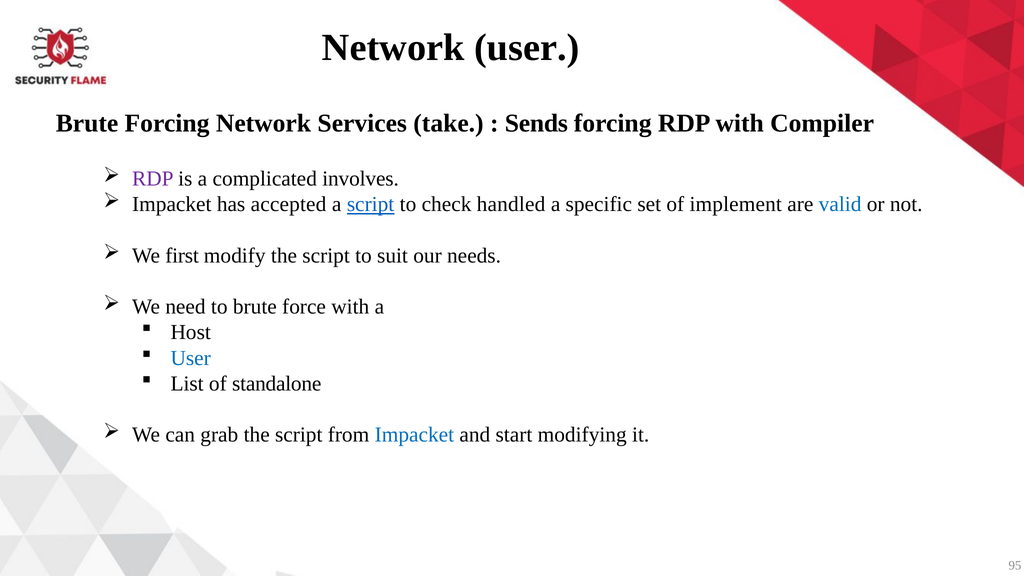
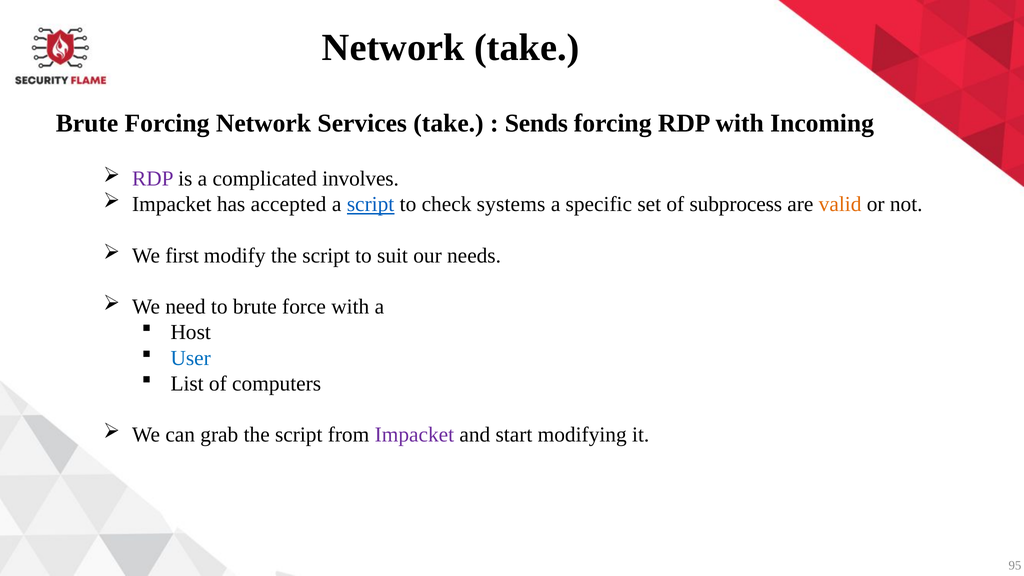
Network user: user -> take
Compiler: Compiler -> Incoming
handled: handled -> systems
implement: implement -> subprocess
valid colour: blue -> orange
standalone: standalone -> computers
Impacket at (414, 435) colour: blue -> purple
